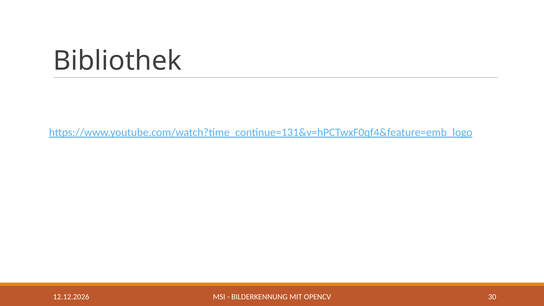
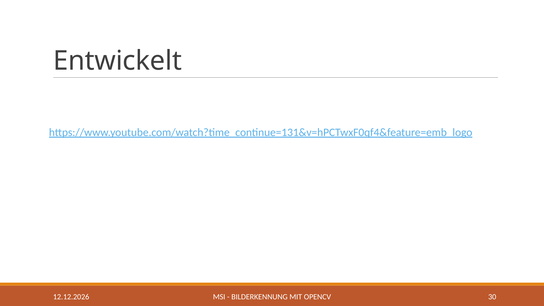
Bibliothek: Bibliothek -> Entwickelt
